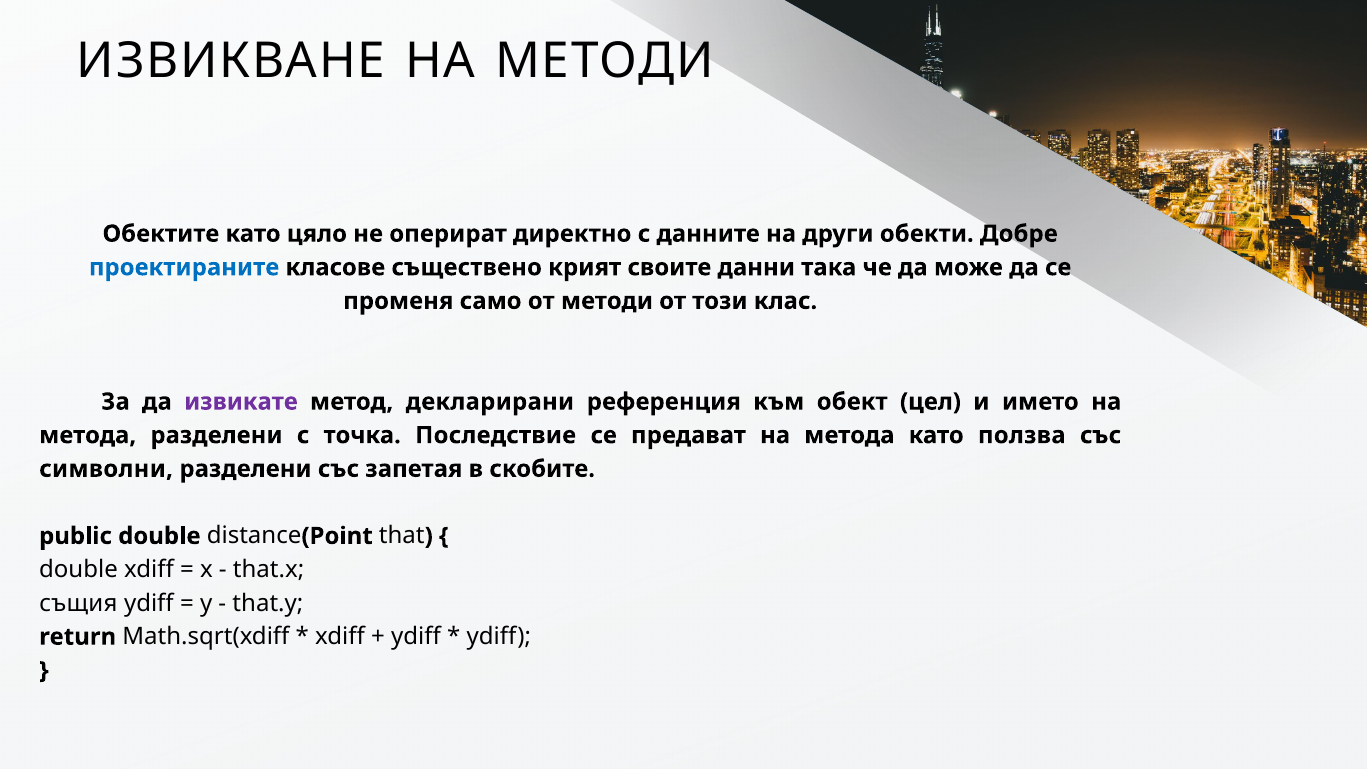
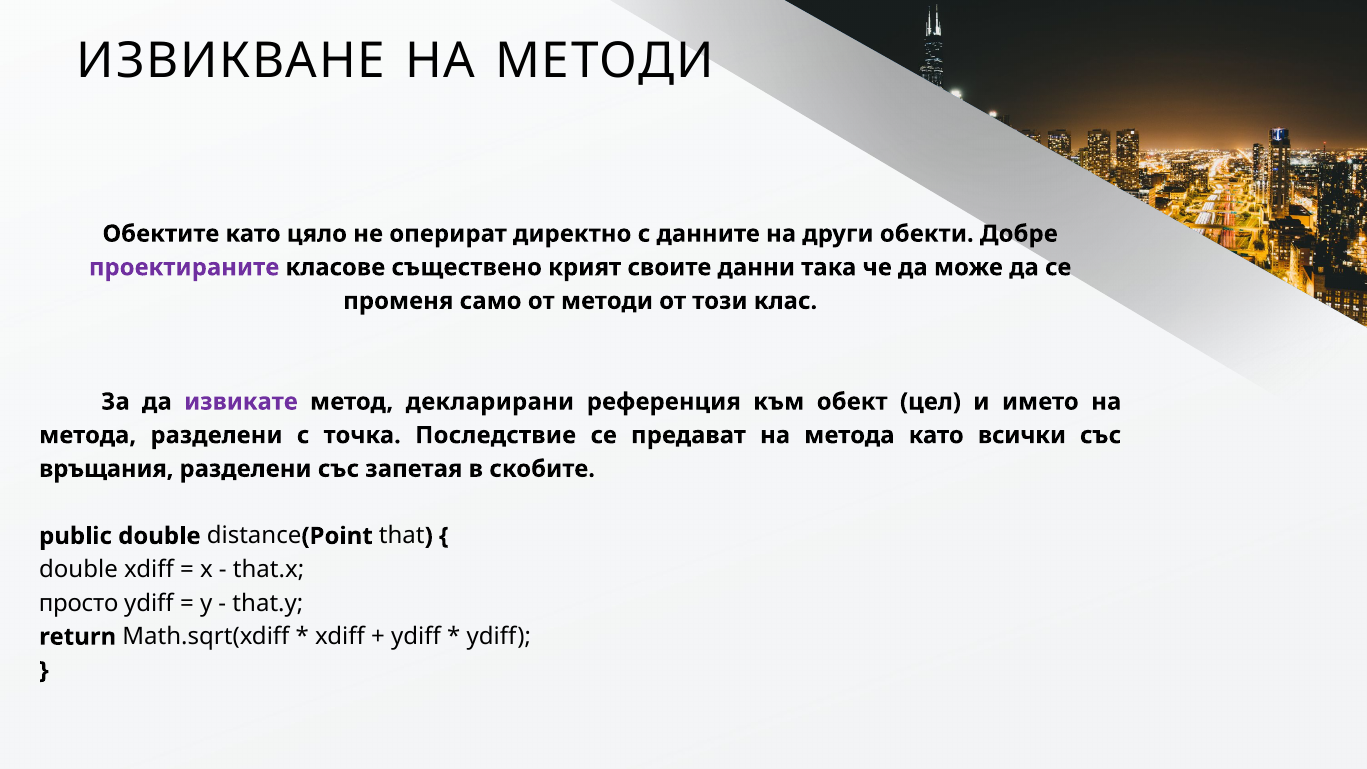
проектираните colour: blue -> purple
ползва: ползва -> всички
символни: символни -> връщания
същия: същия -> просто
